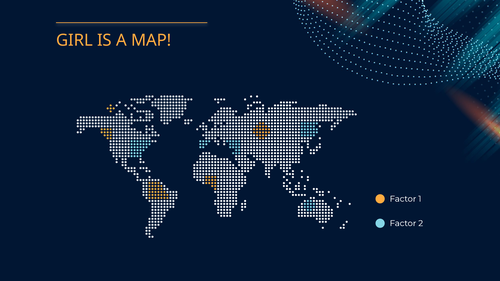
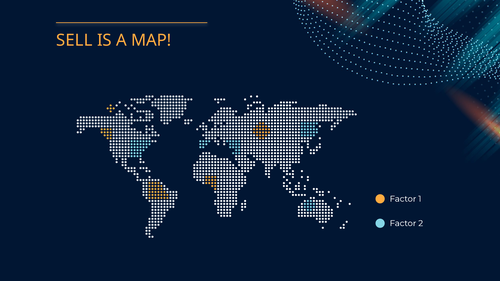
GIRL: GIRL -> SELL
